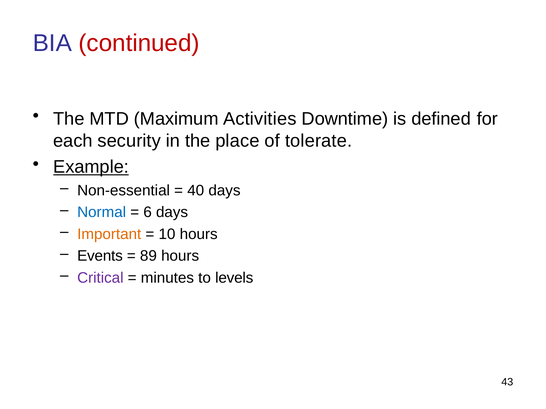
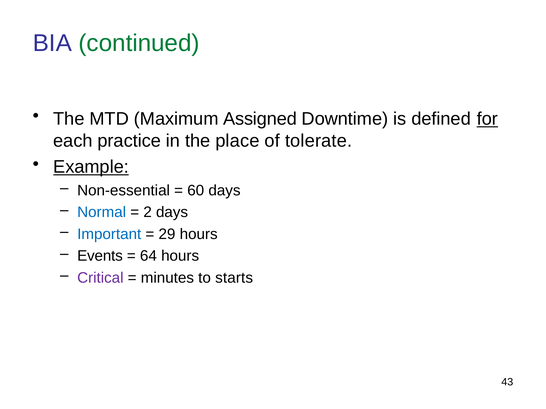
continued colour: red -> green
Activities: Activities -> Assigned
for underline: none -> present
security: security -> practice
40: 40 -> 60
6: 6 -> 2
Important colour: orange -> blue
10: 10 -> 29
89: 89 -> 64
levels: levels -> starts
